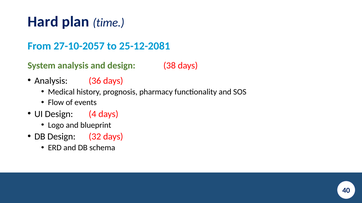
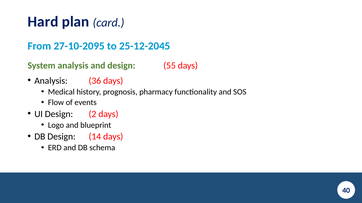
time: time -> card
27-10-2057: 27-10-2057 -> 27-10-2095
25-12-2081: 25-12-2081 -> 25-12-2045
38: 38 -> 55
4: 4 -> 2
32: 32 -> 14
